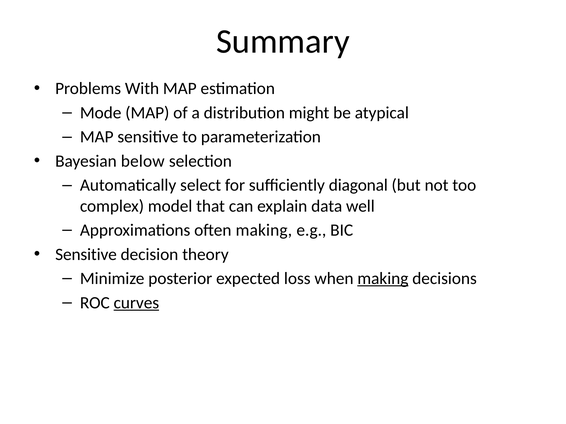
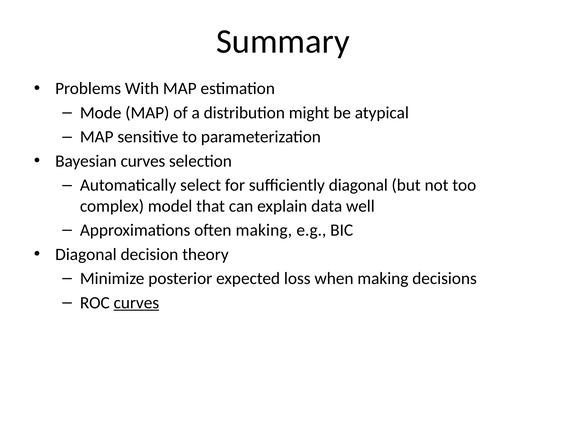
Bayesian below: below -> curves
Sensitive at (86, 255): Sensitive -> Diagonal
making at (383, 279) underline: present -> none
